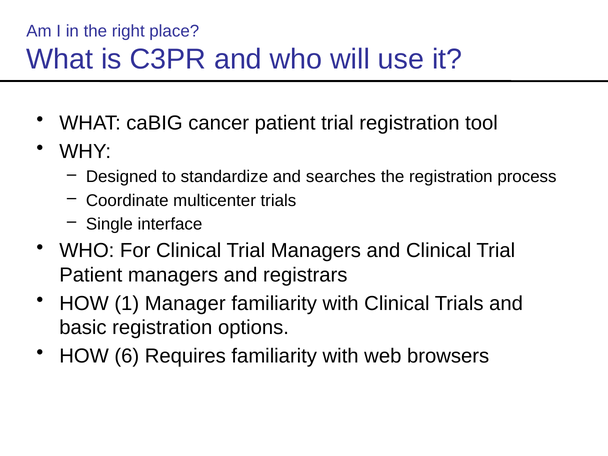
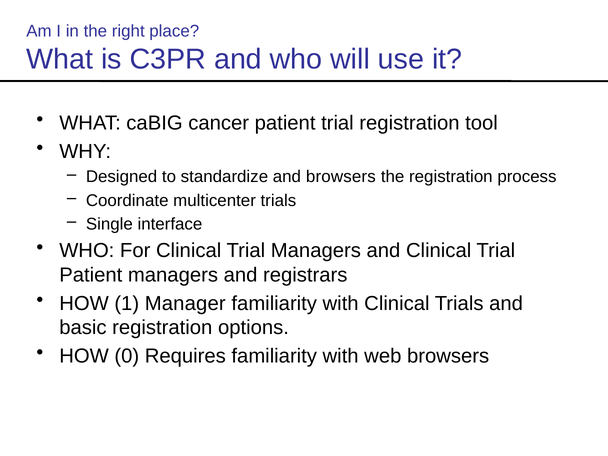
and searches: searches -> browsers
6: 6 -> 0
